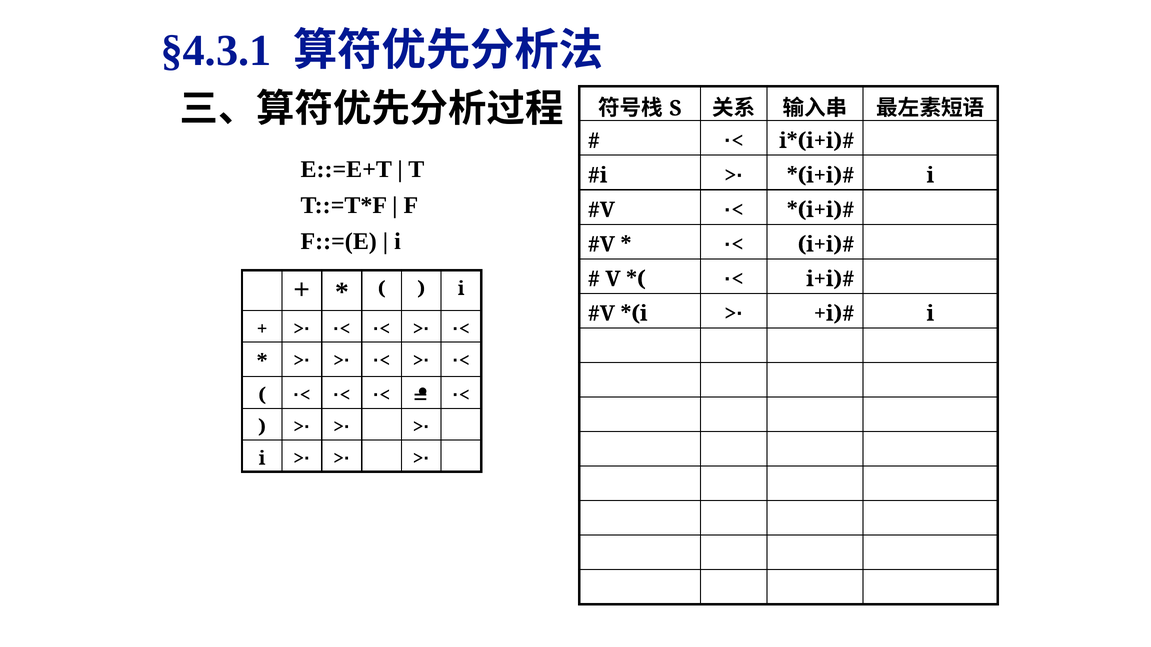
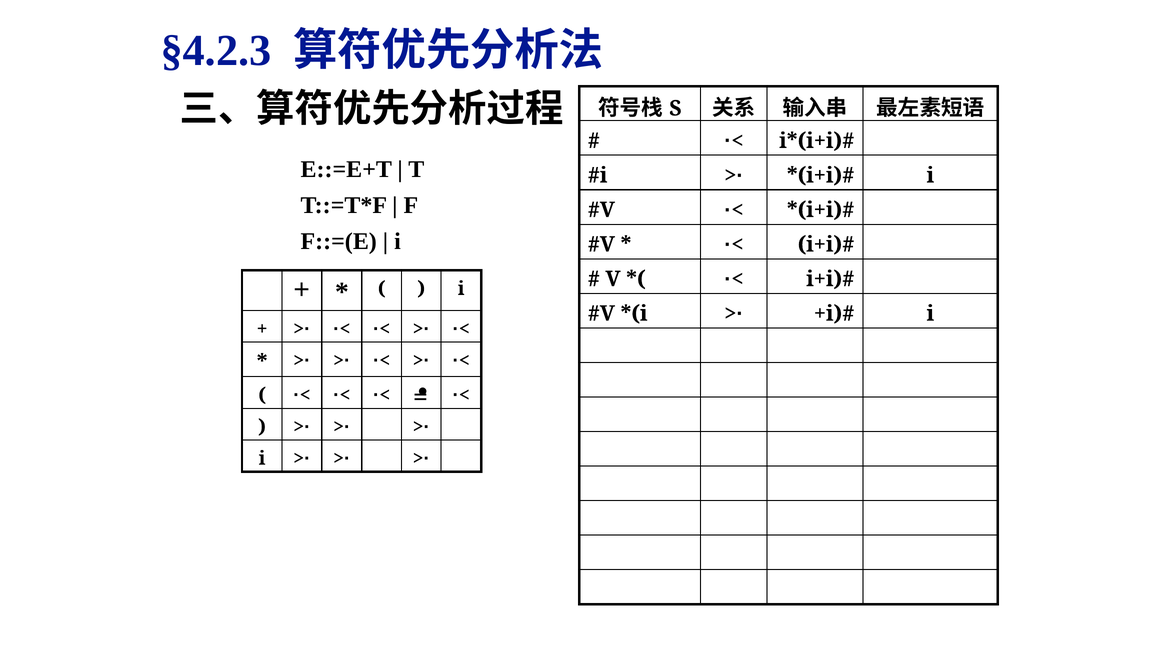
§4.3.1: §4.3.1 -> §4.2.3
